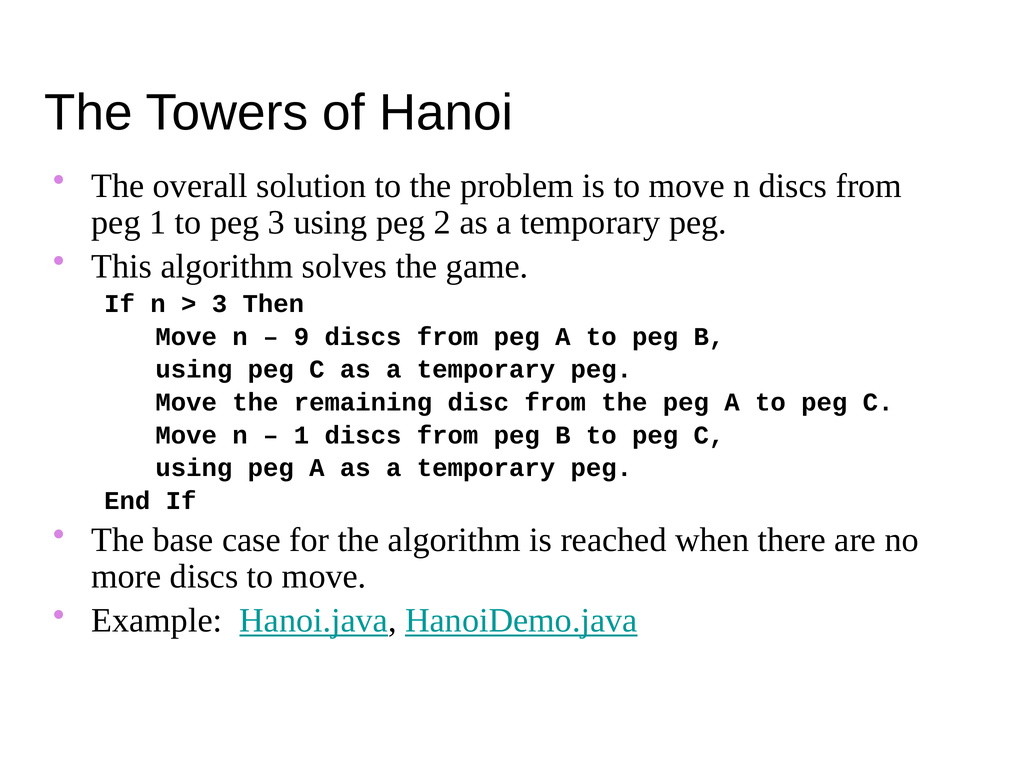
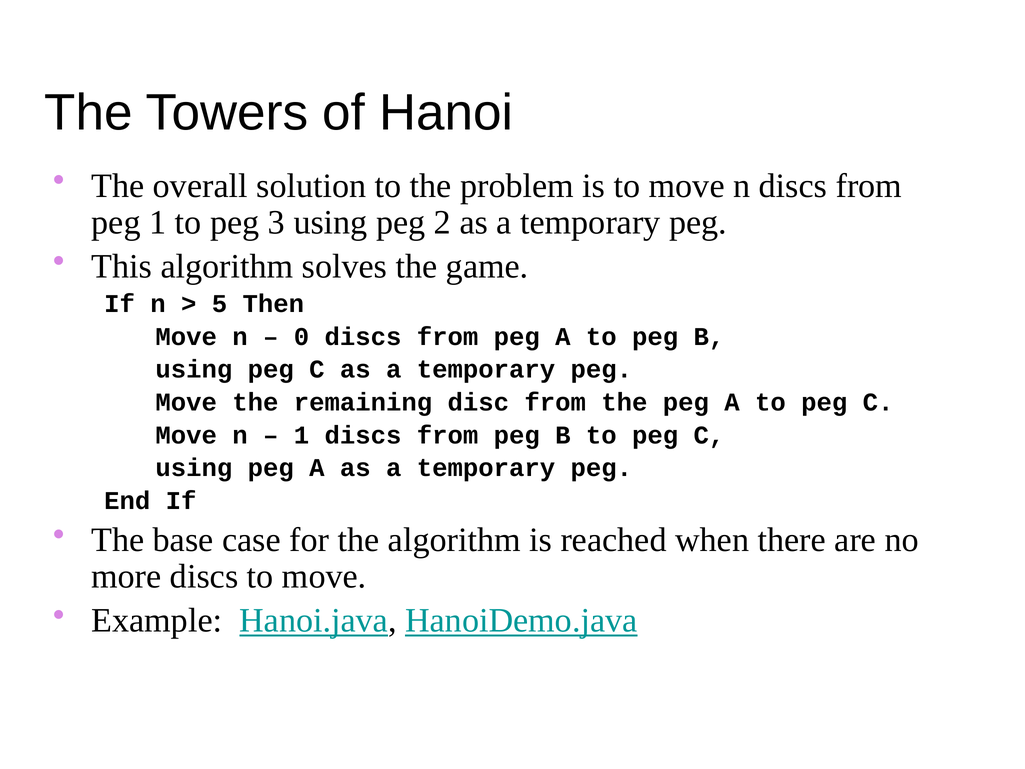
3 at (220, 304): 3 -> 5
9: 9 -> 0
